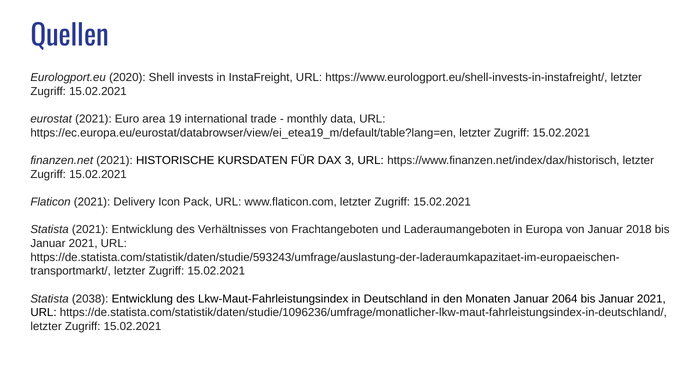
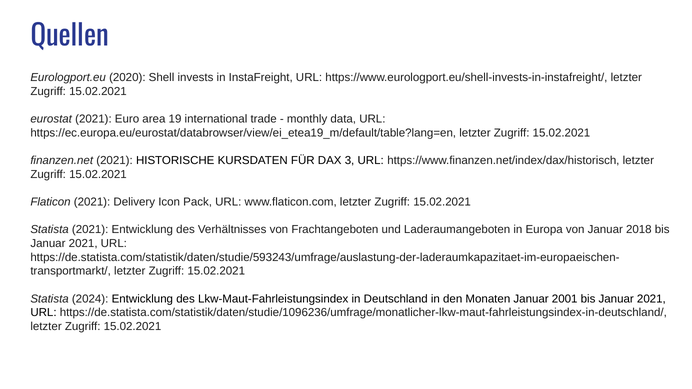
2038: 2038 -> 2024
2064: 2064 -> 2001
